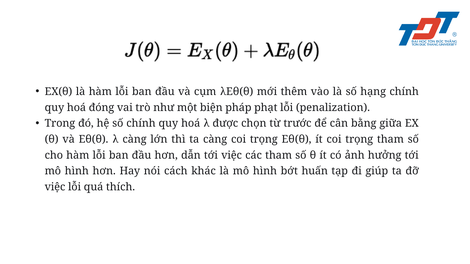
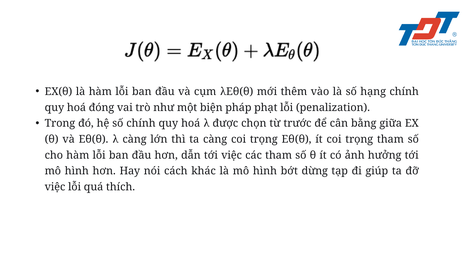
huấn: huấn -> dừng
